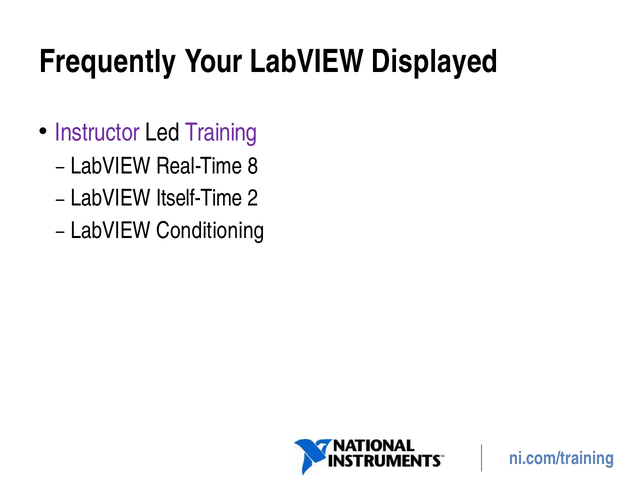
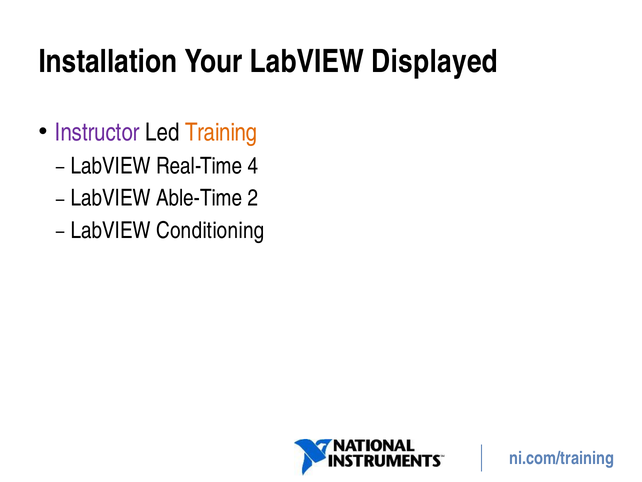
Frequently: Frequently -> Installation
Training colour: purple -> orange
8: 8 -> 4
Itself-Time: Itself-Time -> Able-Time
